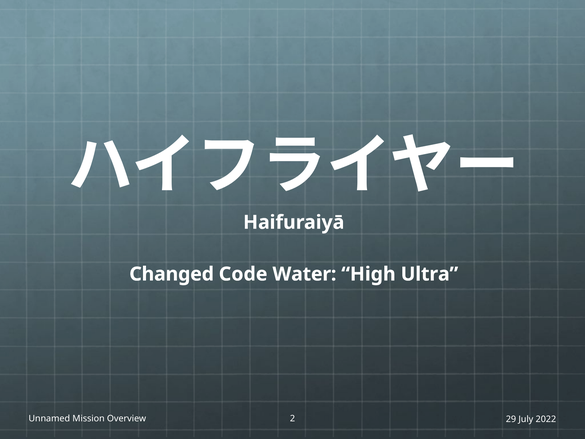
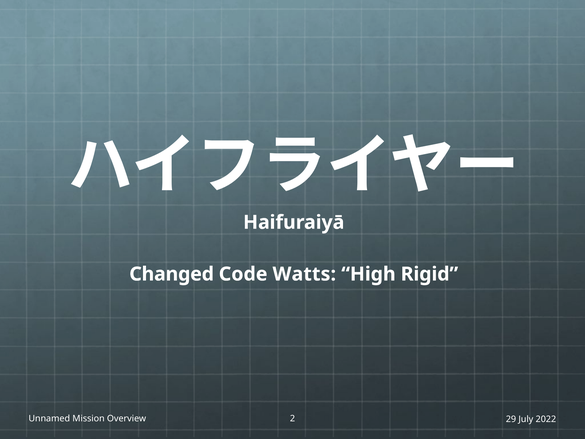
Water: Water -> Watts
Ultra: Ultra -> Rigid
